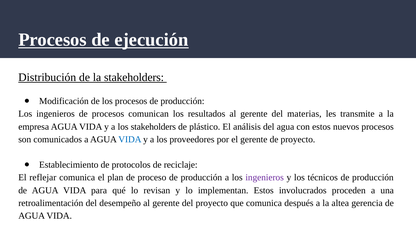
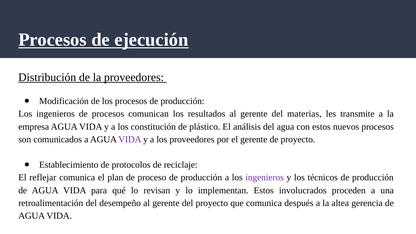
la stakeholders: stakeholders -> proveedores
los stakeholders: stakeholders -> constitución
VIDA at (130, 139) colour: blue -> purple
